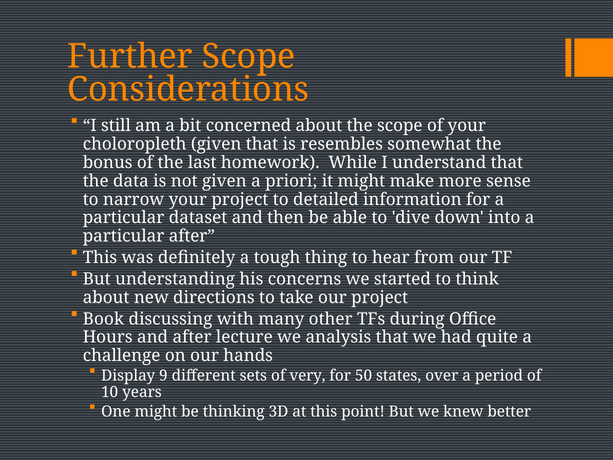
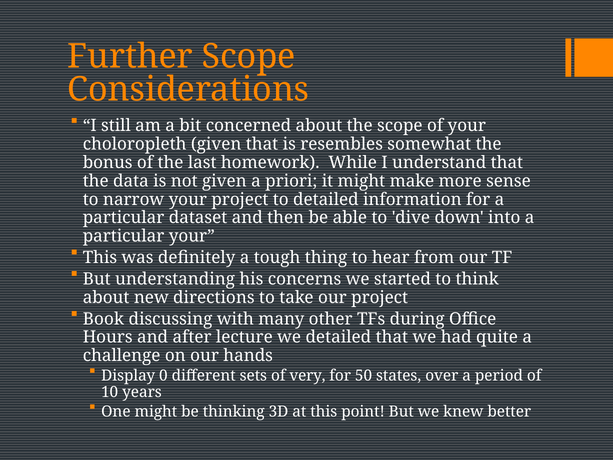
particular after: after -> your
we analysis: analysis -> detailed
9: 9 -> 0
